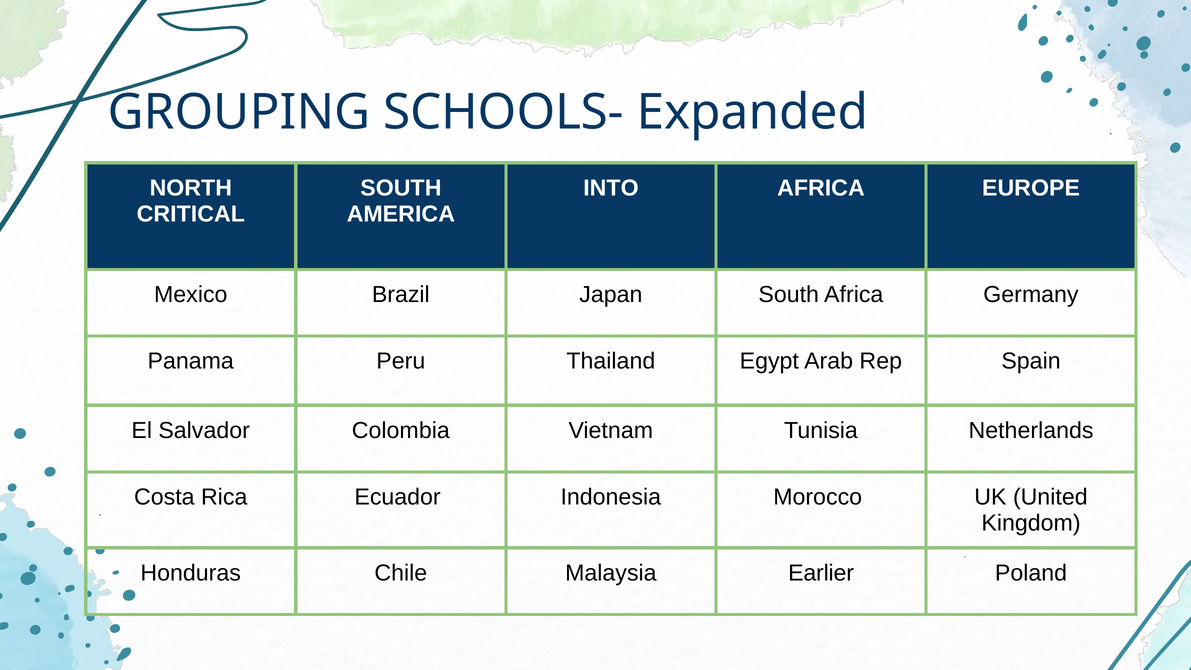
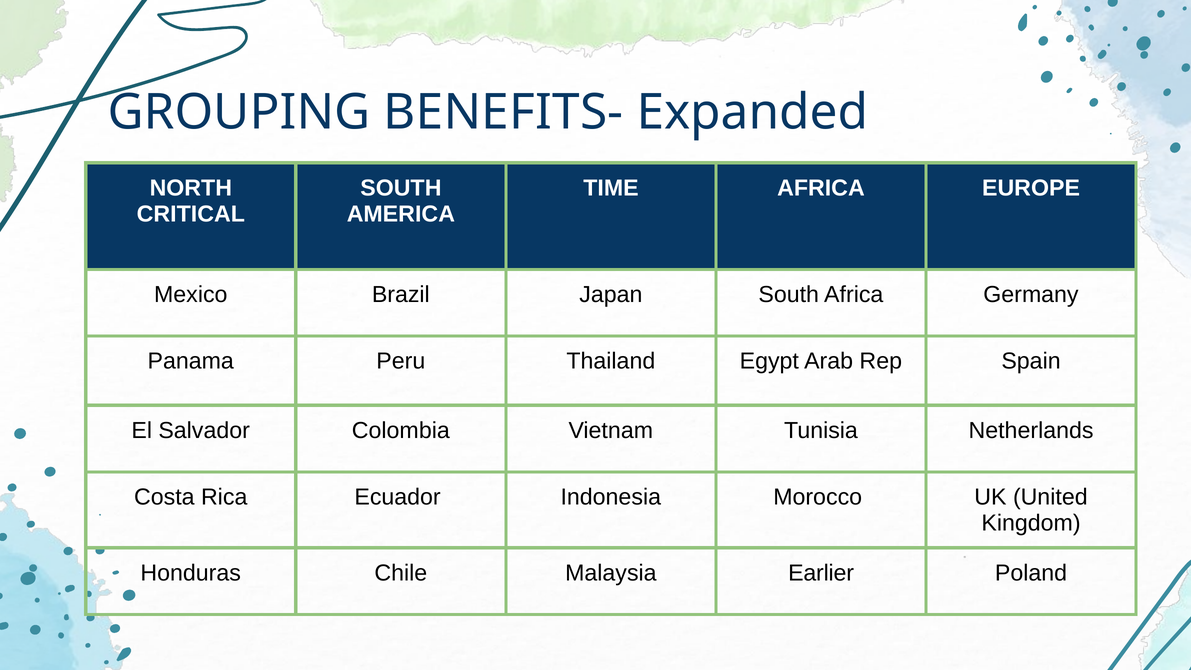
SCHOOLS-: SCHOOLS- -> BENEFITS-
INTO: INTO -> TIME
